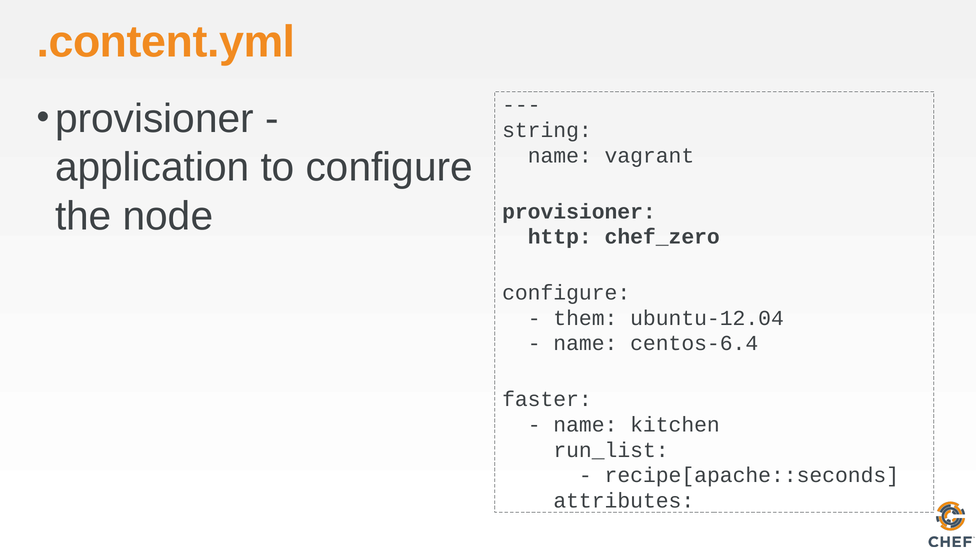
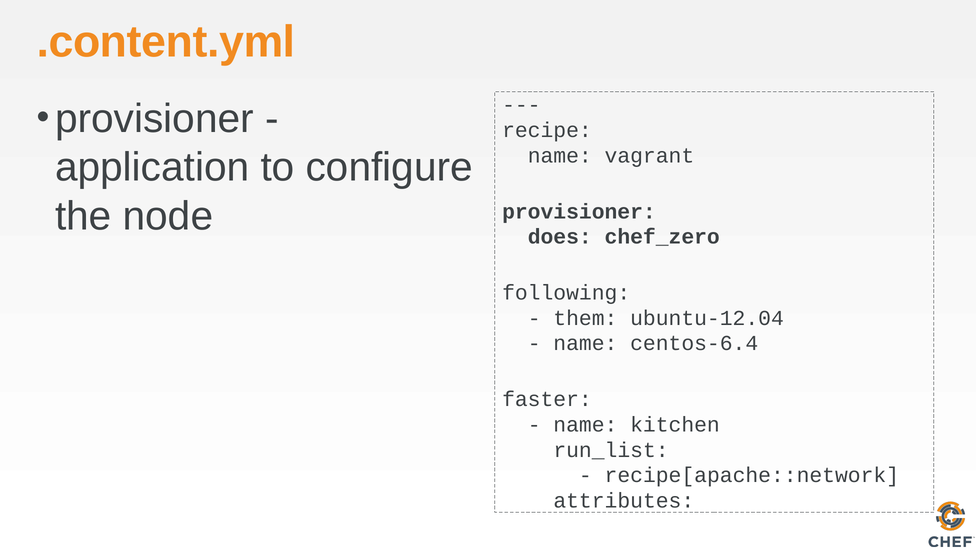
string: string -> recipe
http: http -> does
configure at (566, 293): configure -> following
recipe[apache::seconds: recipe[apache::seconds -> recipe[apache::network
